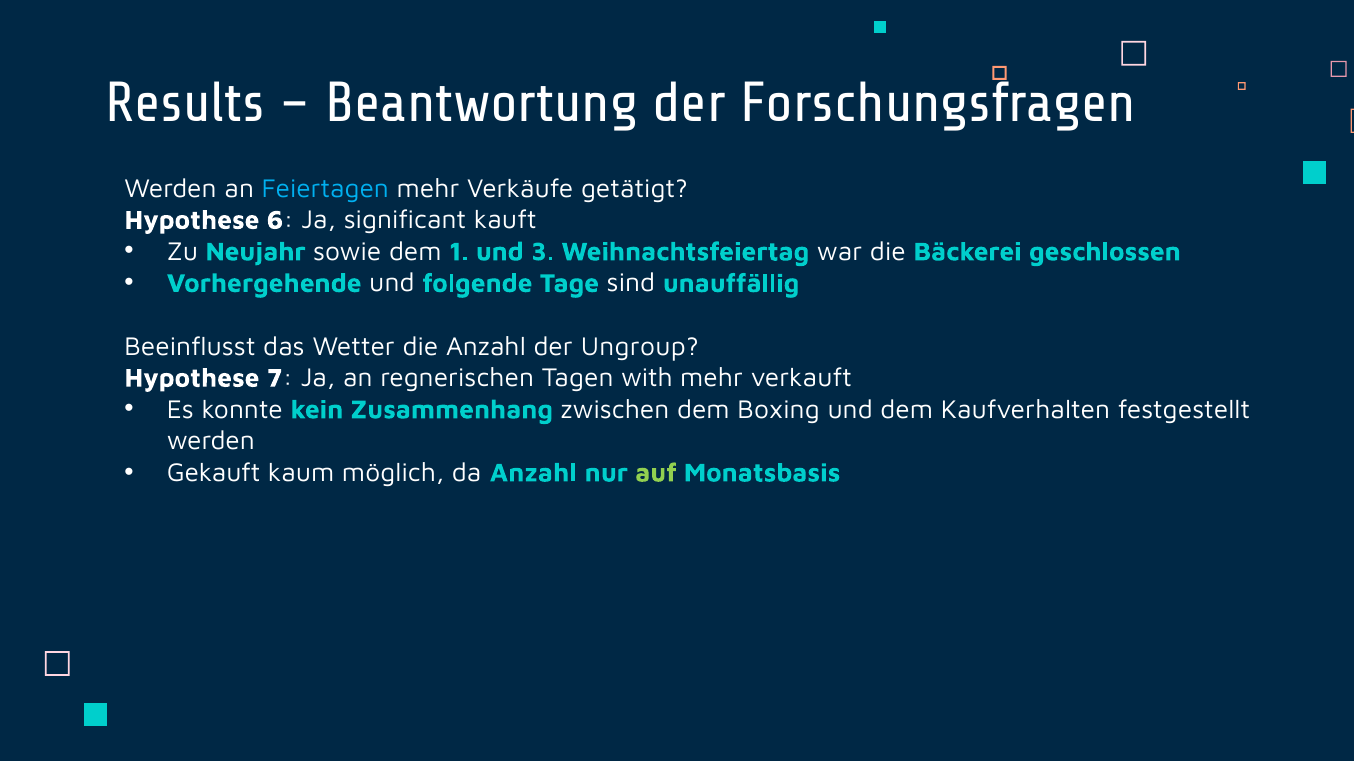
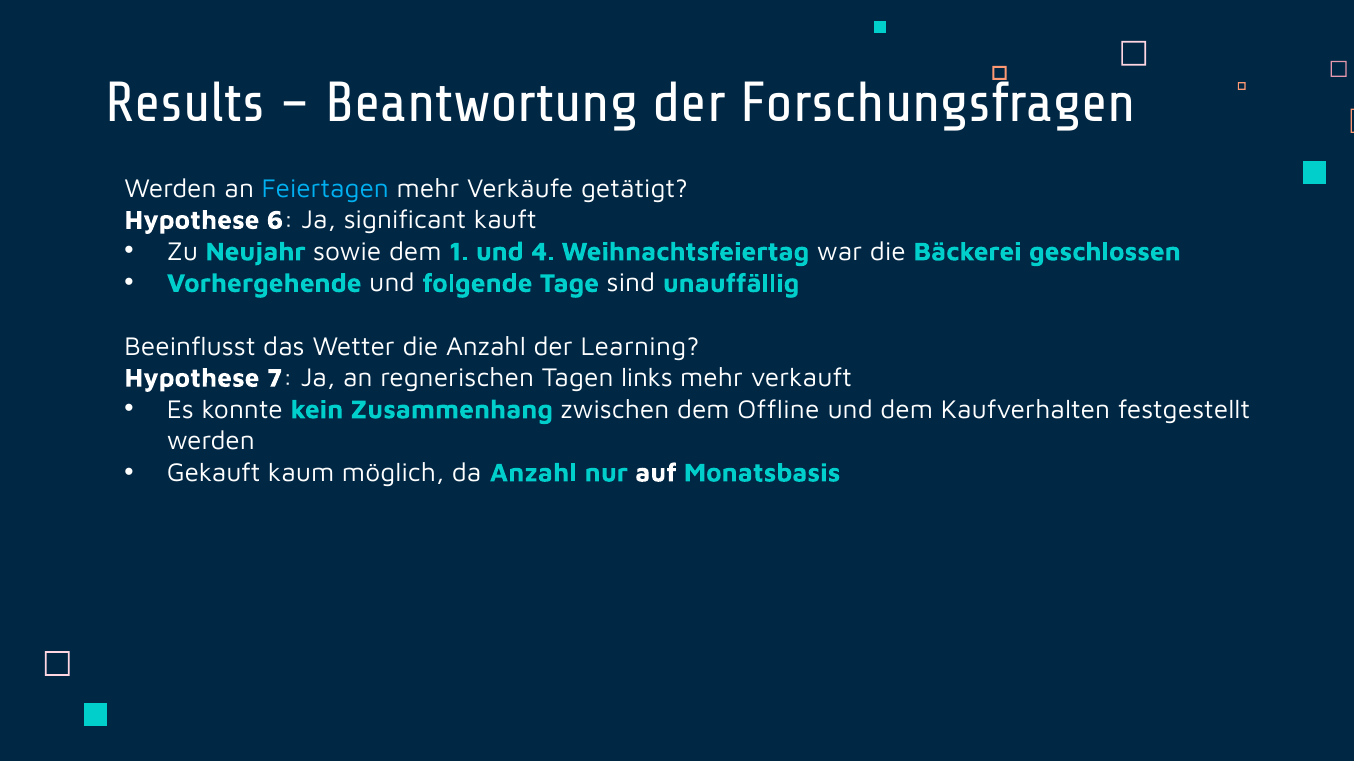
3: 3 -> 4
Ungroup: Ungroup -> Learning
with: with -> links
Boxing: Boxing -> Offline
auf colour: light green -> white
